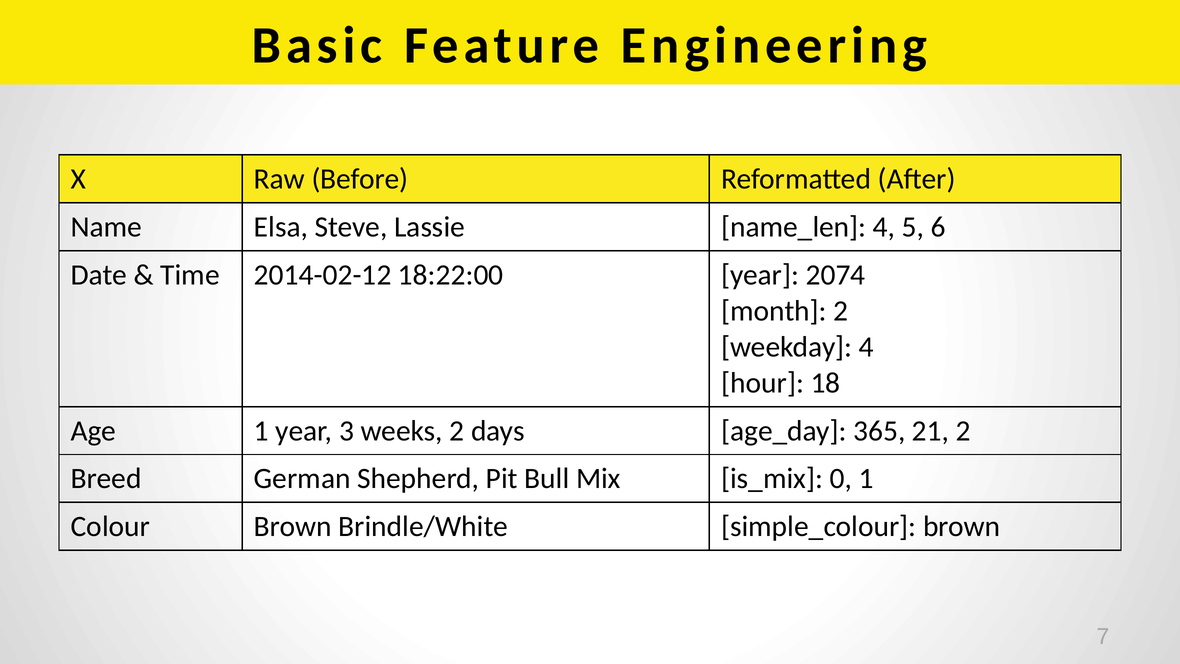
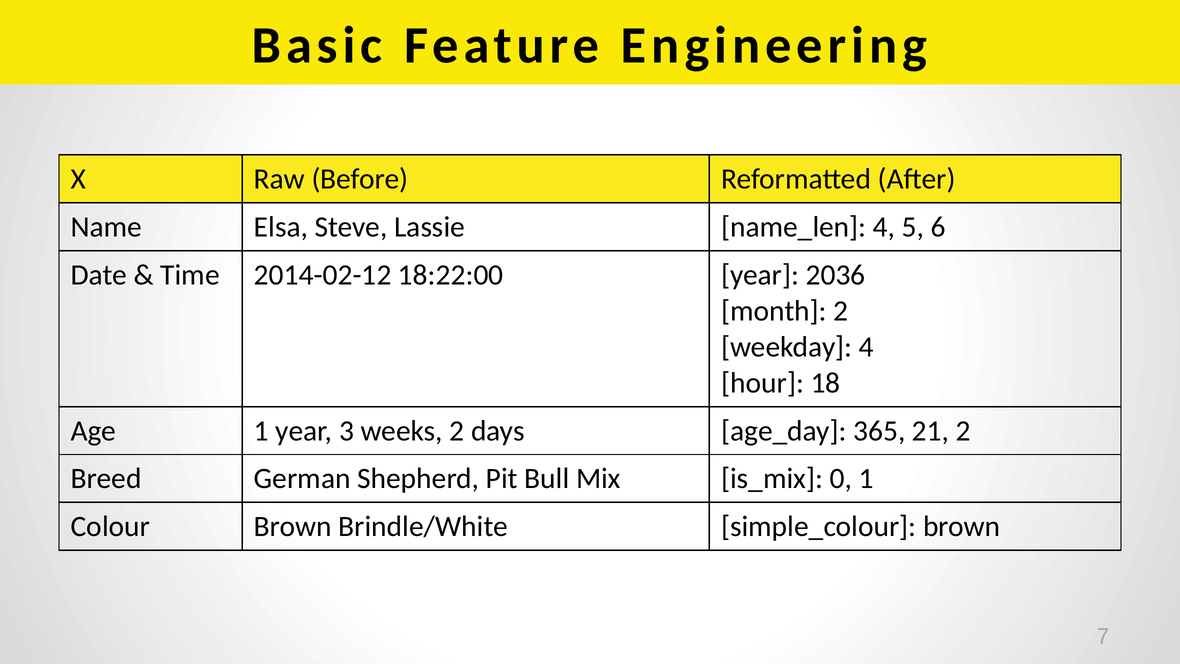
2074: 2074 -> 2036
